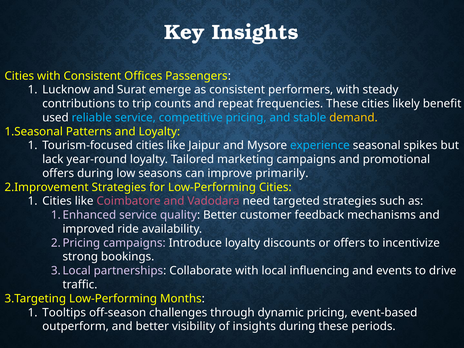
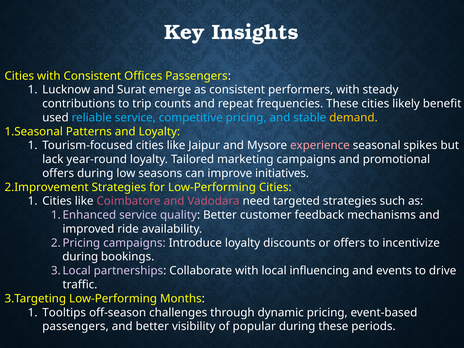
experience colour: light blue -> pink
primarily: primarily -> initiatives
strong at (80, 257): strong -> during
outperform at (76, 326): outperform -> passengers
of insights: insights -> popular
